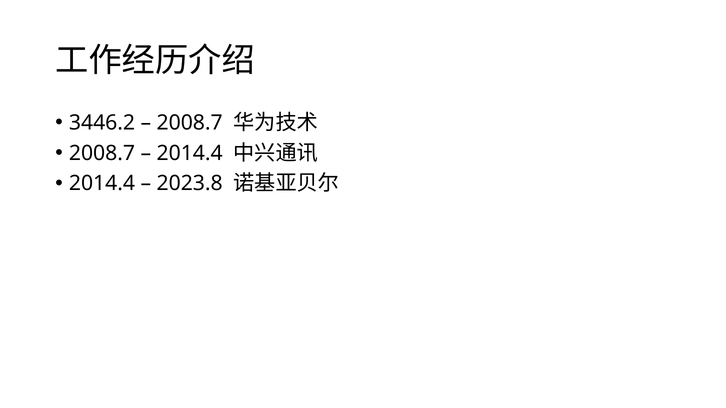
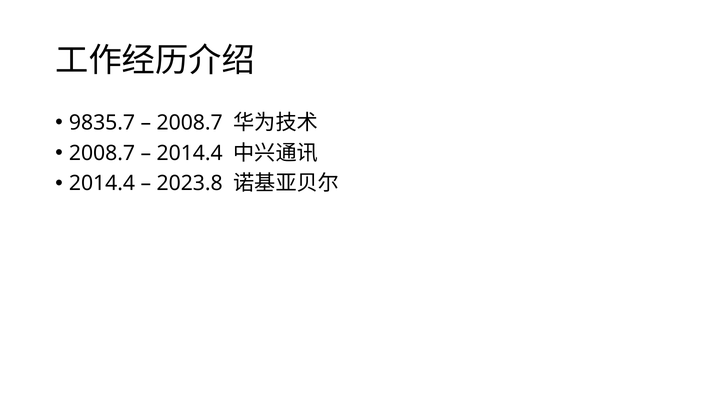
3446.2: 3446.2 -> 9835.7
